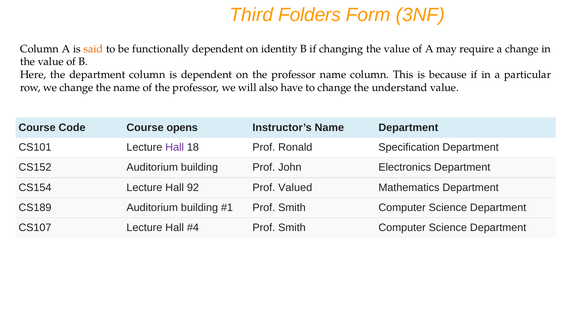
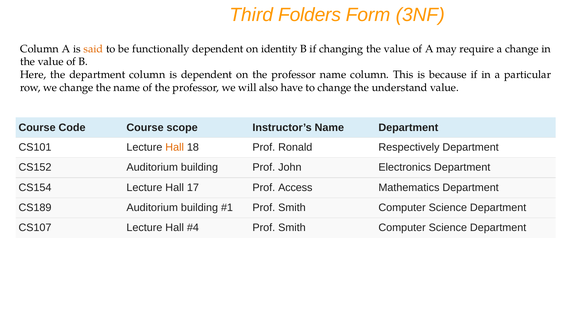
opens: opens -> scope
Hall at (175, 147) colour: purple -> orange
Specification: Specification -> Respectively
92: 92 -> 17
Valued: Valued -> Access
